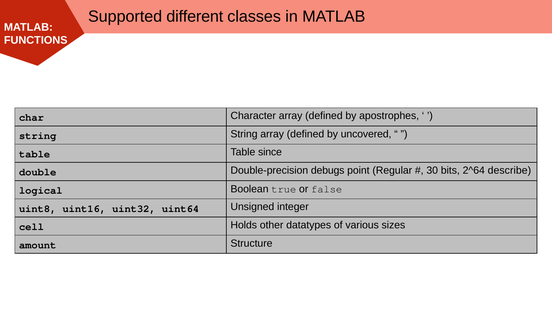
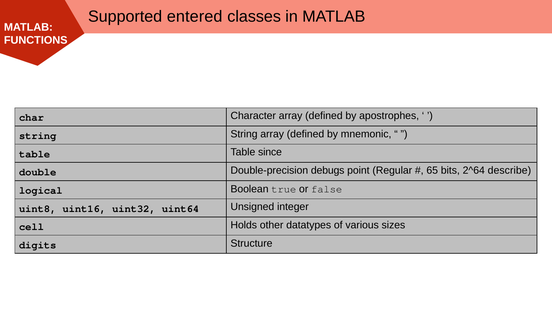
different: different -> entered
uncovered: uncovered -> mnemonic
30: 30 -> 65
amount: amount -> digits
